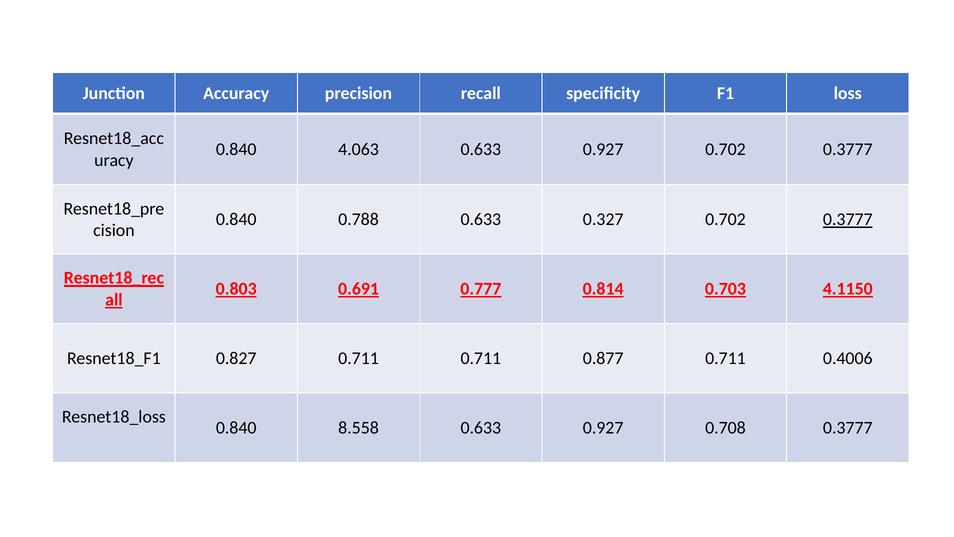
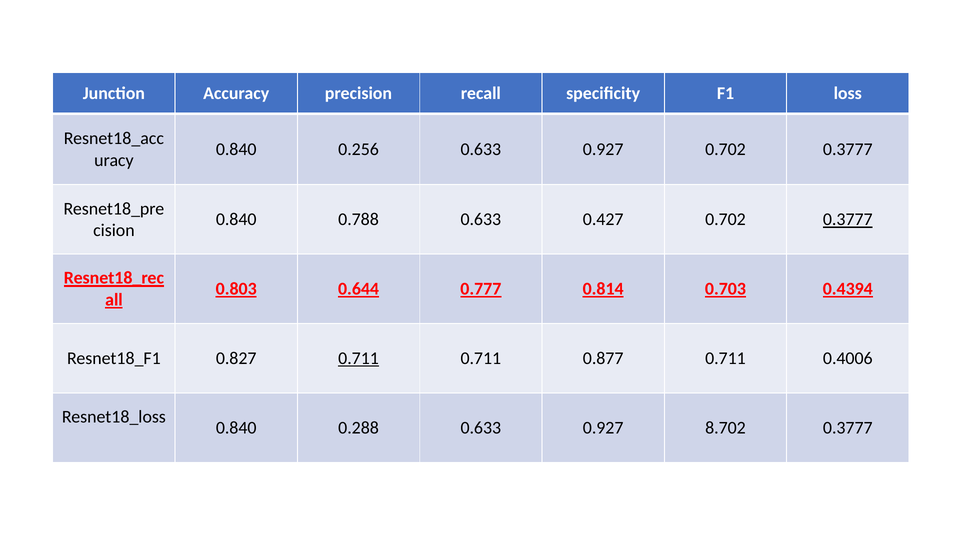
4.063: 4.063 -> 0.256
0.327: 0.327 -> 0.427
0.691: 0.691 -> 0.644
4.1150: 4.1150 -> 0.4394
0.711 at (359, 358) underline: none -> present
8.558: 8.558 -> 0.288
0.708: 0.708 -> 8.702
